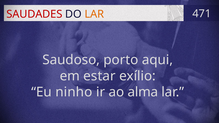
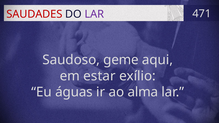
LAR at (94, 14) colour: orange -> purple
porto: porto -> geme
ninho: ninho -> águas
